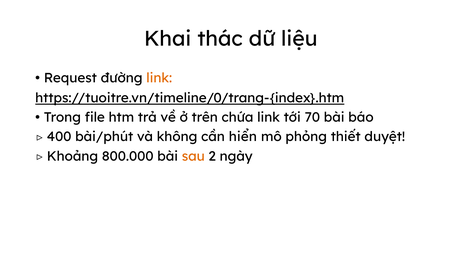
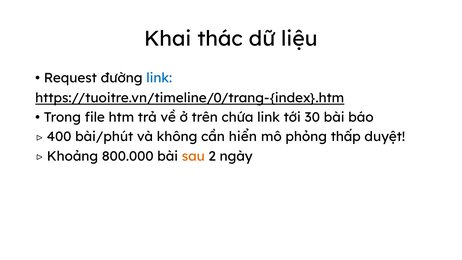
link at (159, 78) colour: orange -> blue
70: 70 -> 30
thiết: thiết -> thấp
